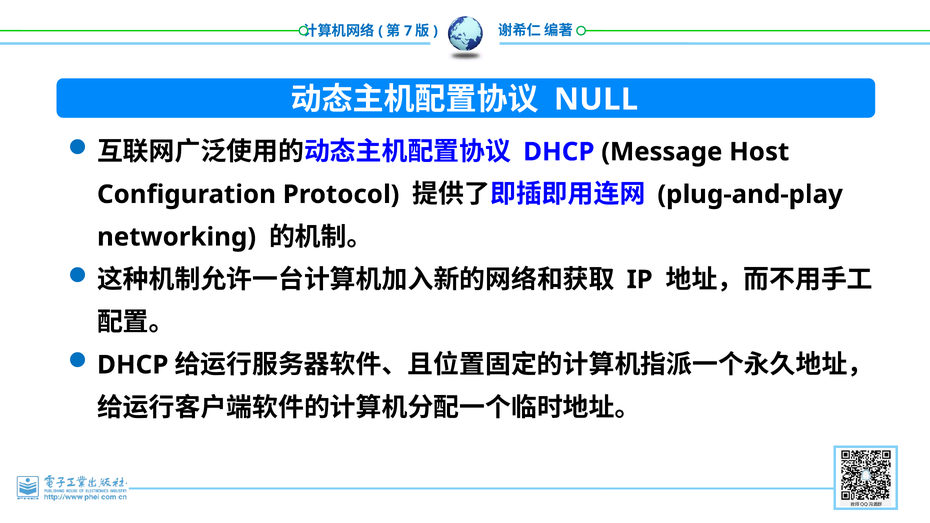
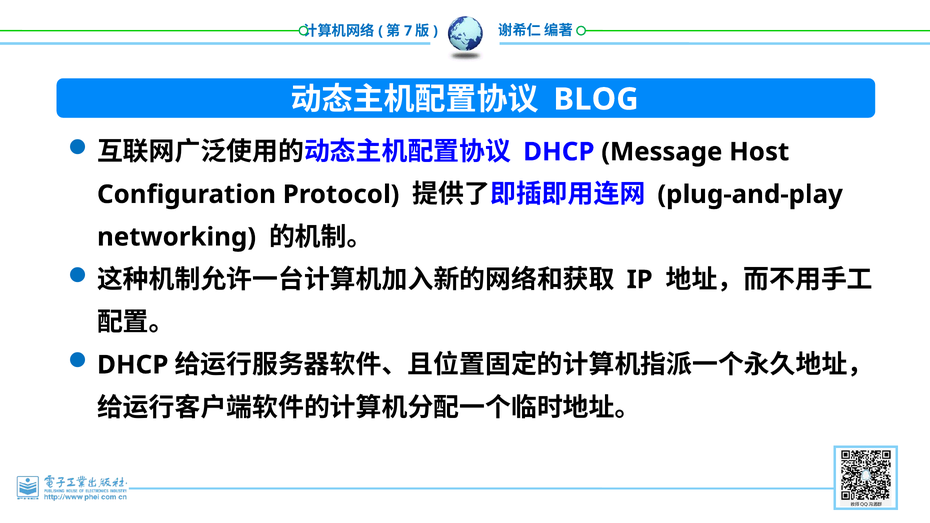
NULL: NULL -> BLOG
